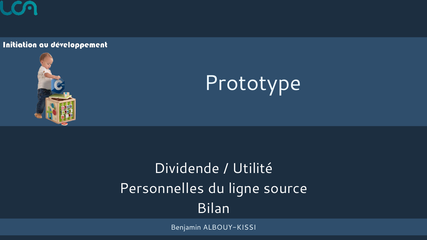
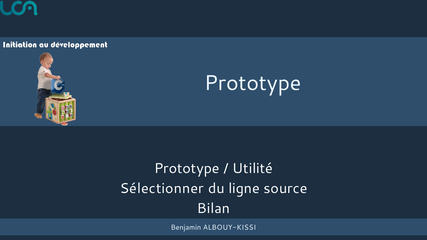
Dividende at (187, 169): Dividende -> Prototype
Personnelles: Personnelles -> Sélectionner
